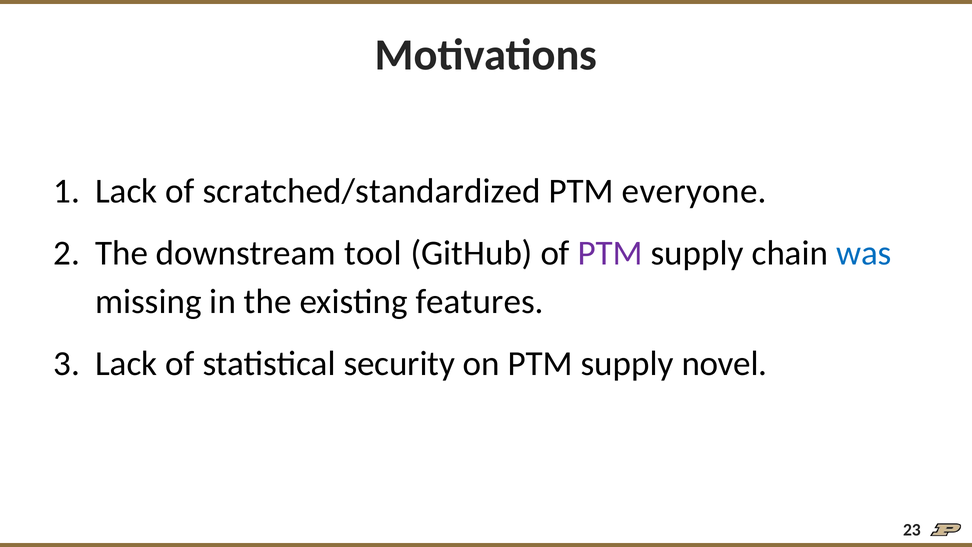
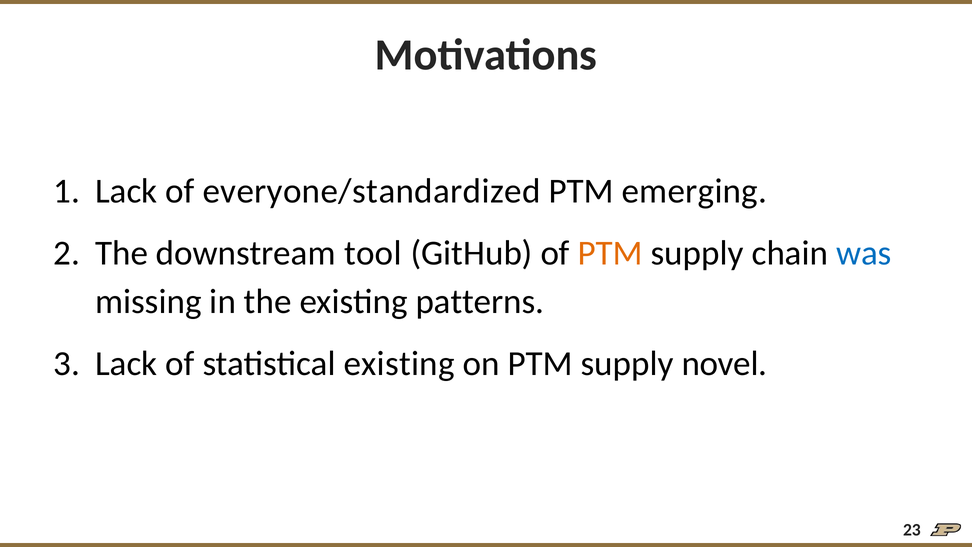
scratched/standardized: scratched/standardized -> everyone/standardized
everyone: everyone -> emerging
PTM at (610, 253) colour: purple -> orange
features: features -> patterns
statistical security: security -> existing
